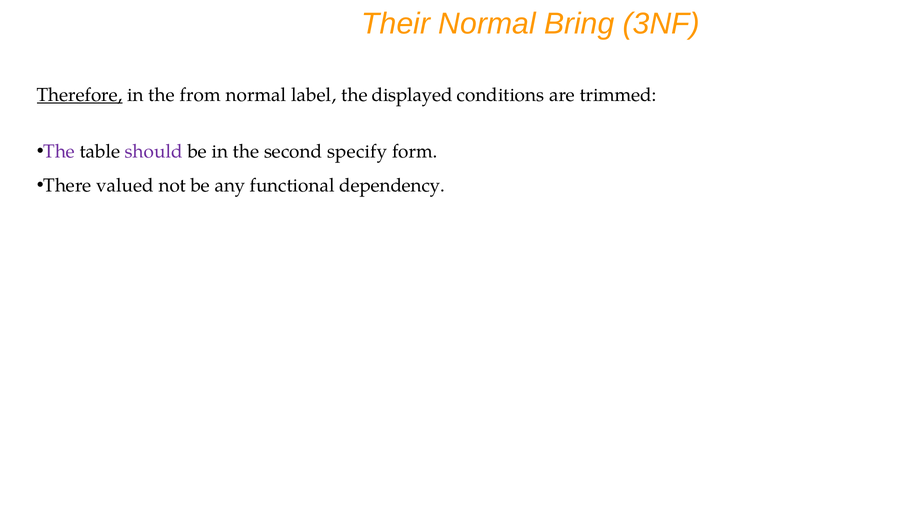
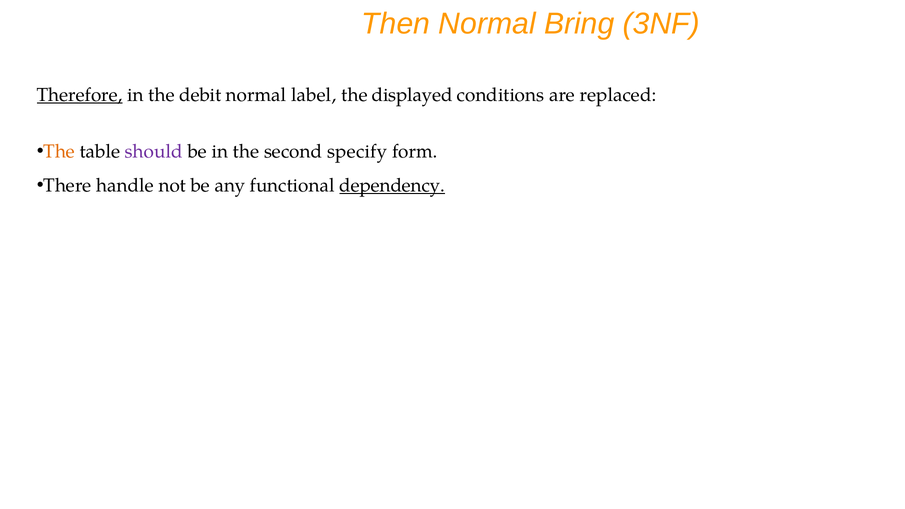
Their: Their -> Then
from: from -> debit
trimmed: trimmed -> replaced
The at (59, 152) colour: purple -> orange
valued: valued -> handle
dependency underline: none -> present
